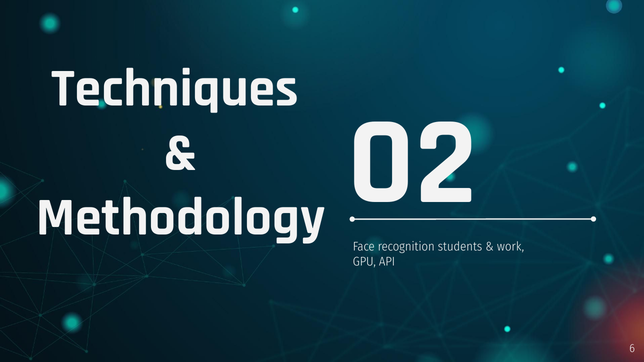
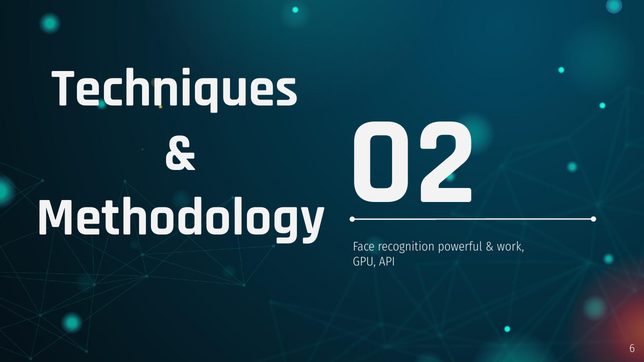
students: students -> powerful
